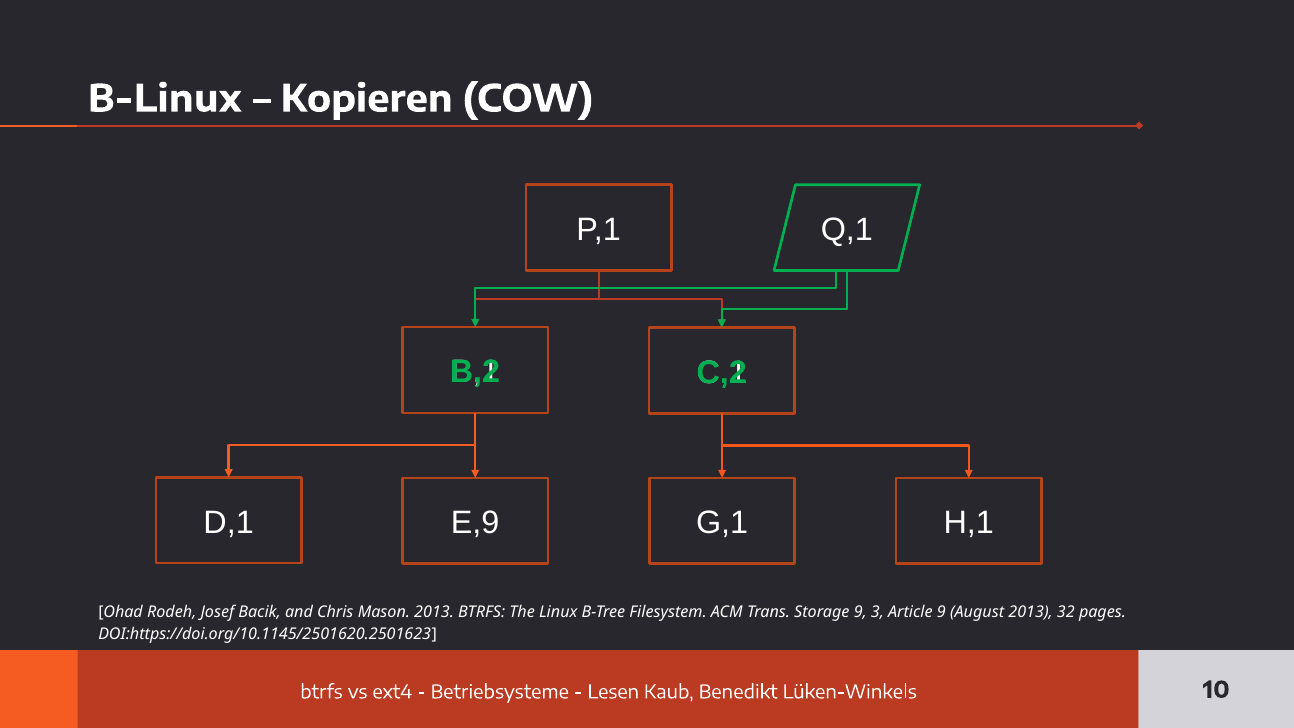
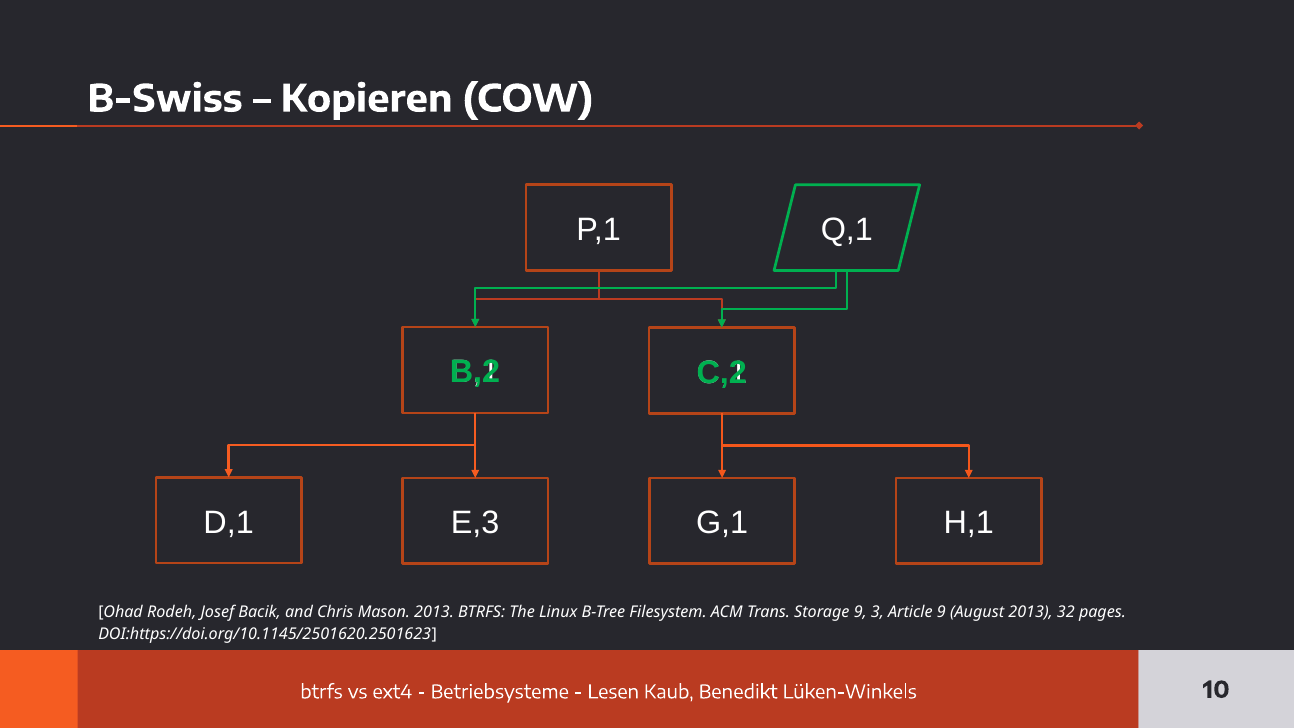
B-Linux: B-Linux -> B-Swiss
E,9: E,9 -> E,3
